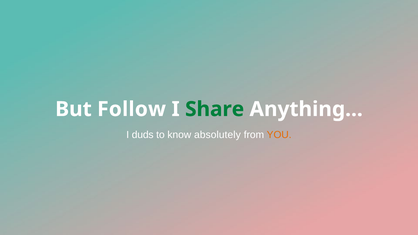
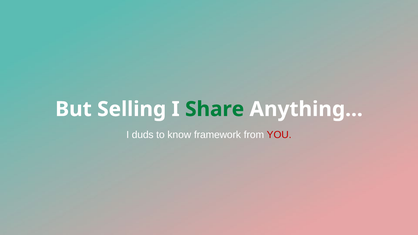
Follow: Follow -> Selling
absolutely: absolutely -> framework
YOU colour: orange -> red
